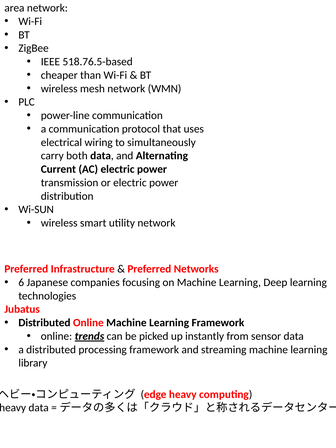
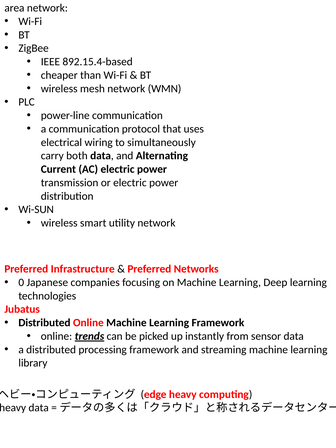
518.76.5-based: 518.76.5-based -> 892.15.4-based
6: 6 -> 0
